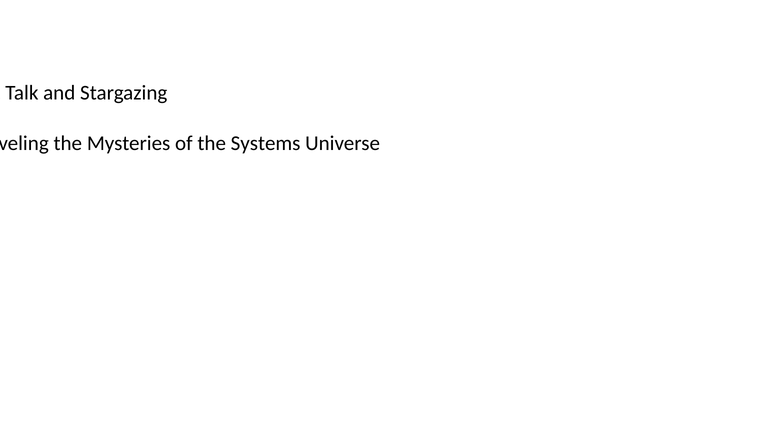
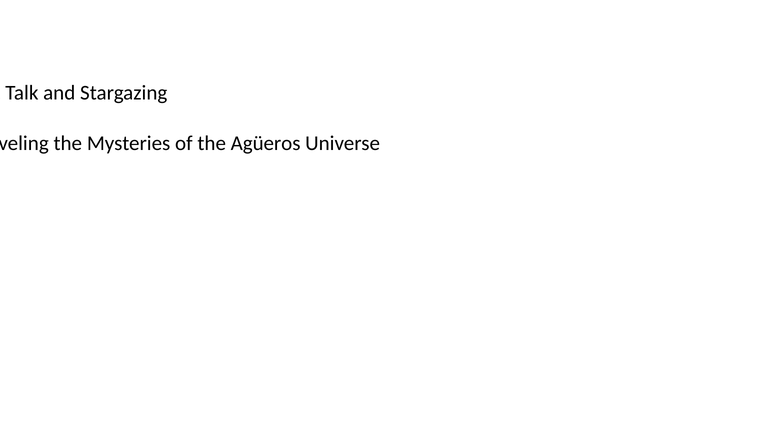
Systems: Systems -> Agüeros
